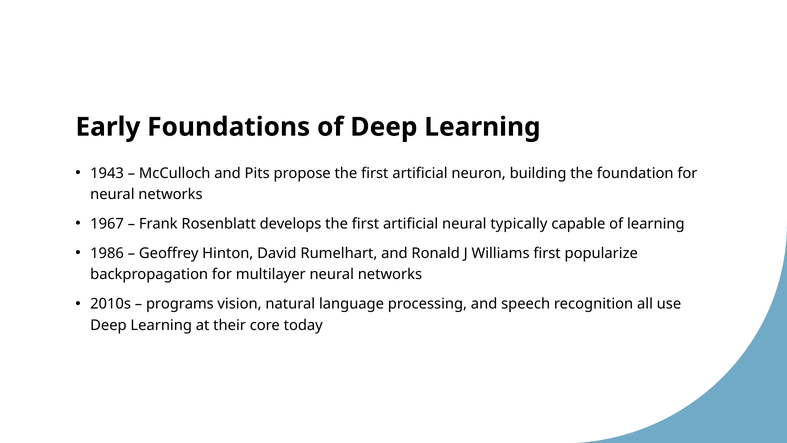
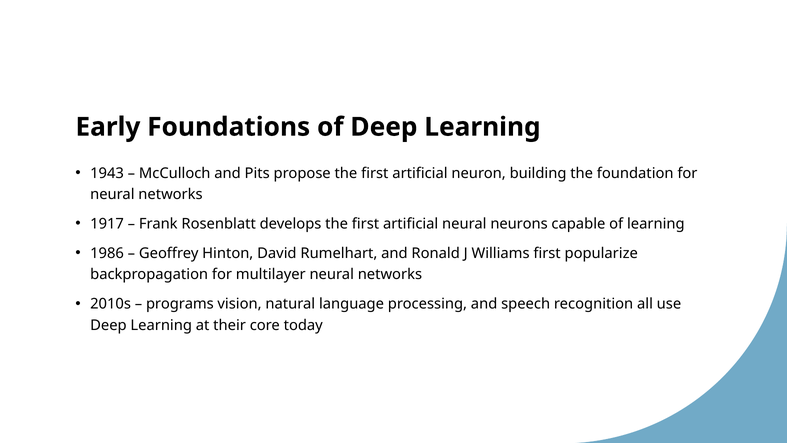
1967: 1967 -> 1917
typically: typically -> neurons
